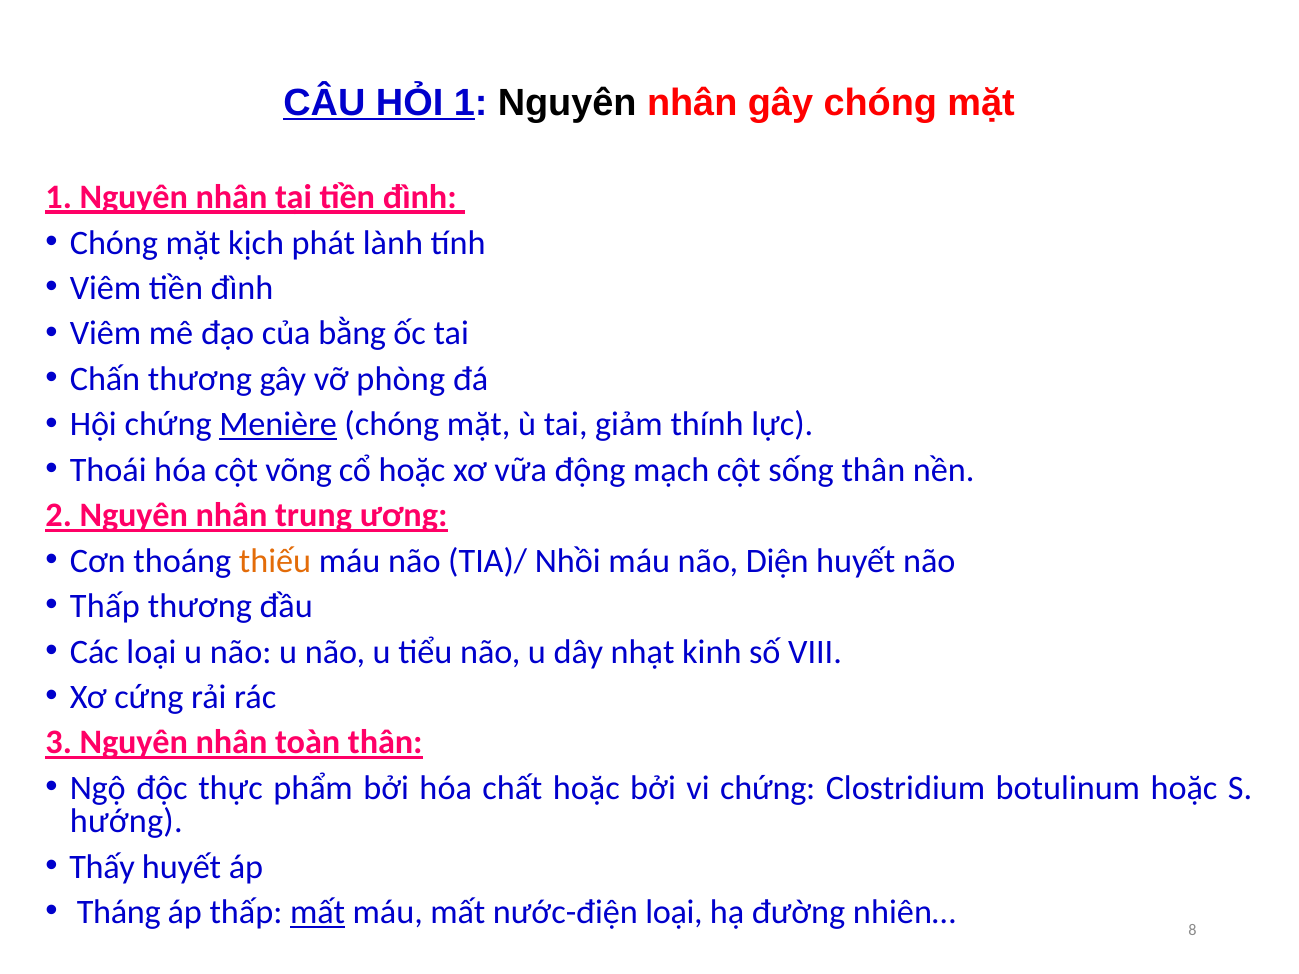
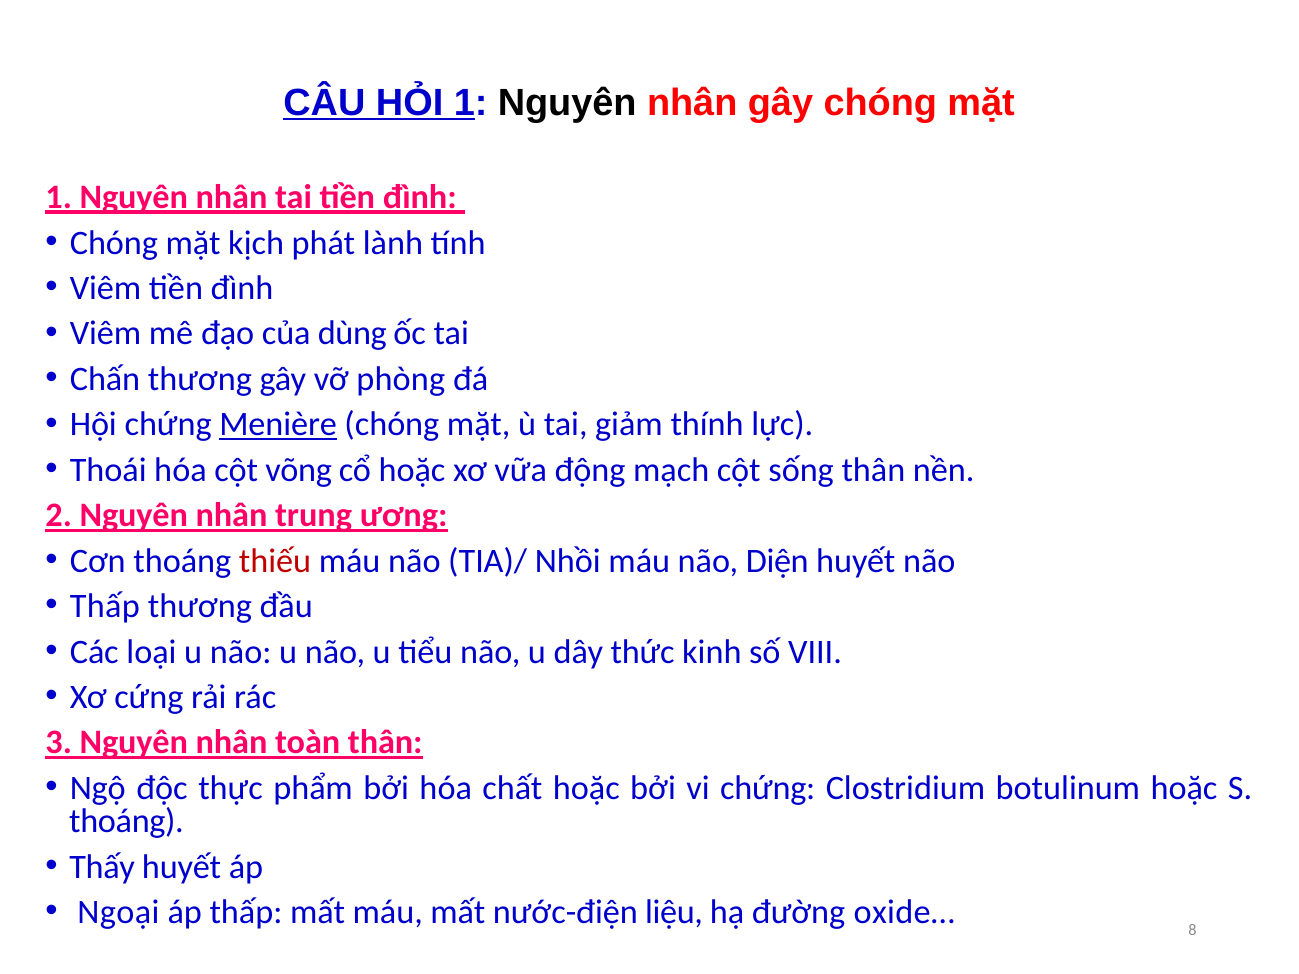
bằng: bằng -> dùng
thiếu colour: orange -> red
nhạt: nhạt -> thức
hướng at (126, 822): hướng -> thoáng
Tháng: Tháng -> Ngoại
mất at (318, 913) underline: present -> none
nước-điện loại: loại -> liệu
nhiên…: nhiên… -> oxide…
